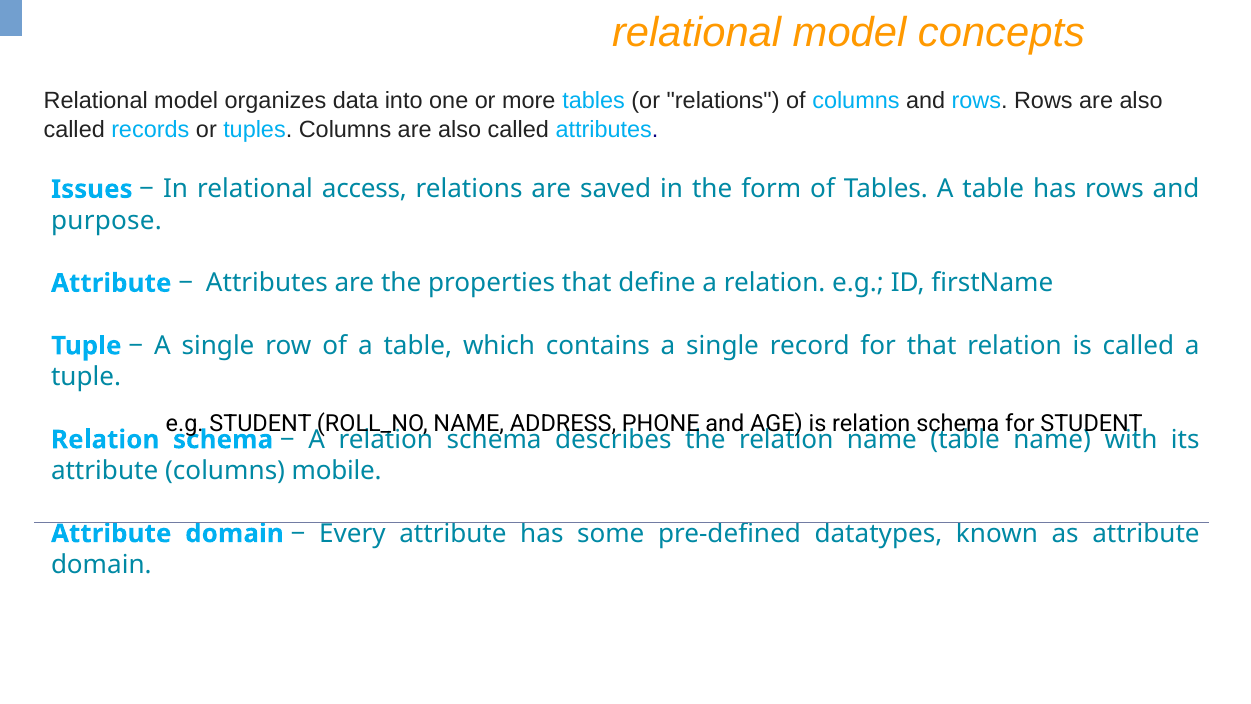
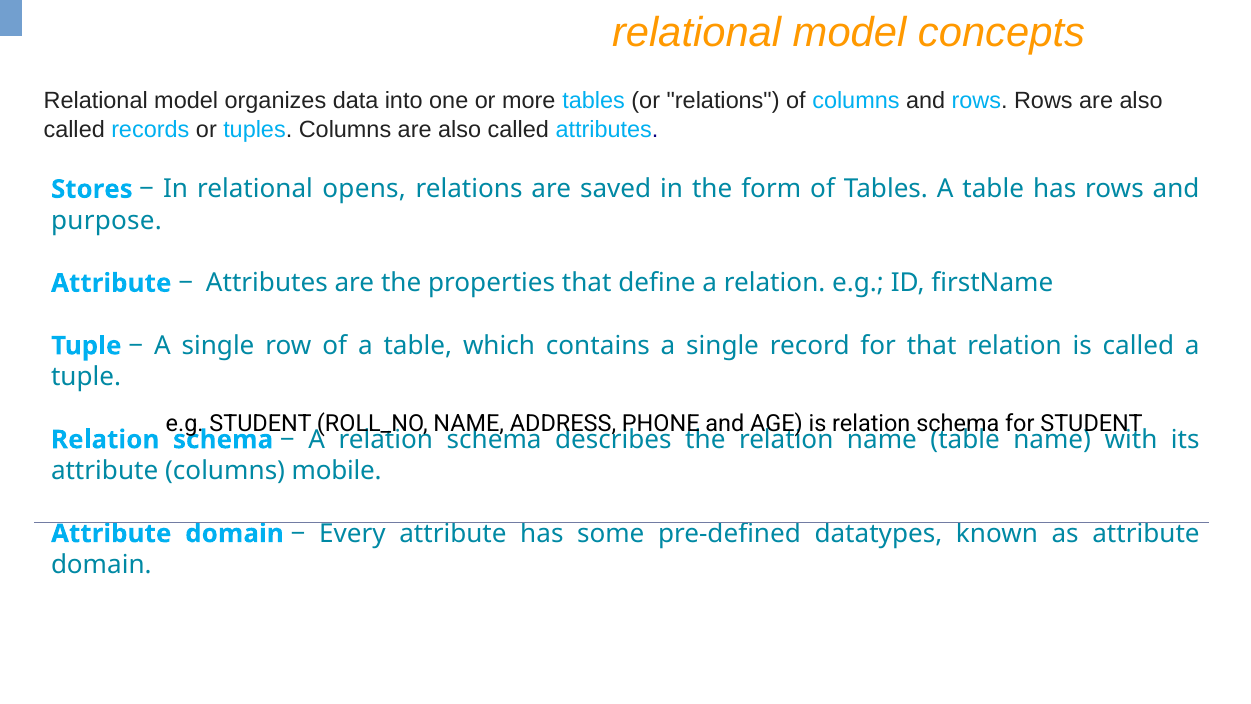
Issues: Issues -> Stores
access: access -> opens
